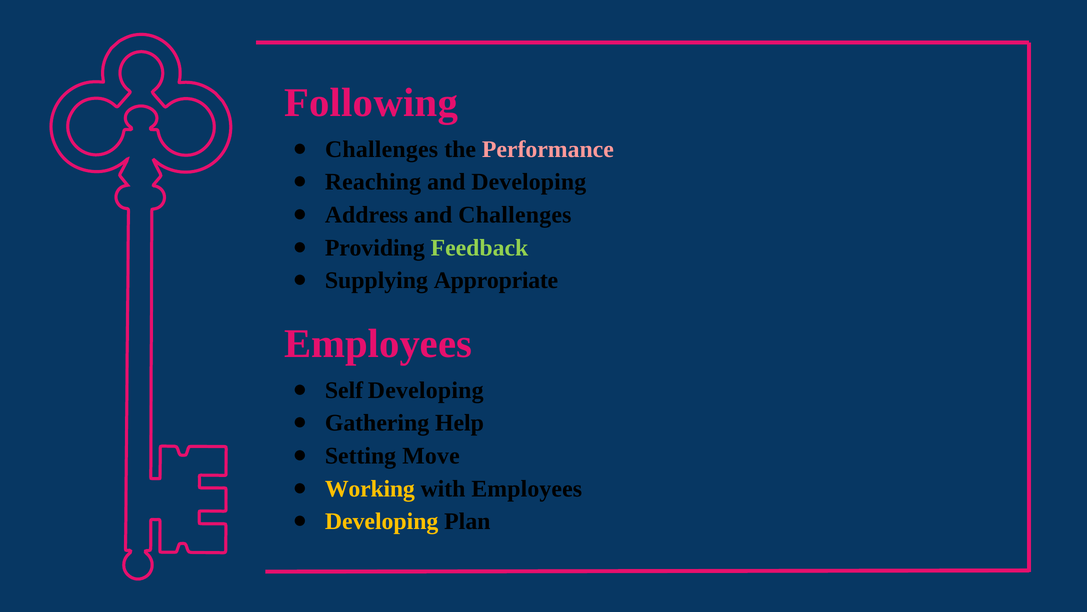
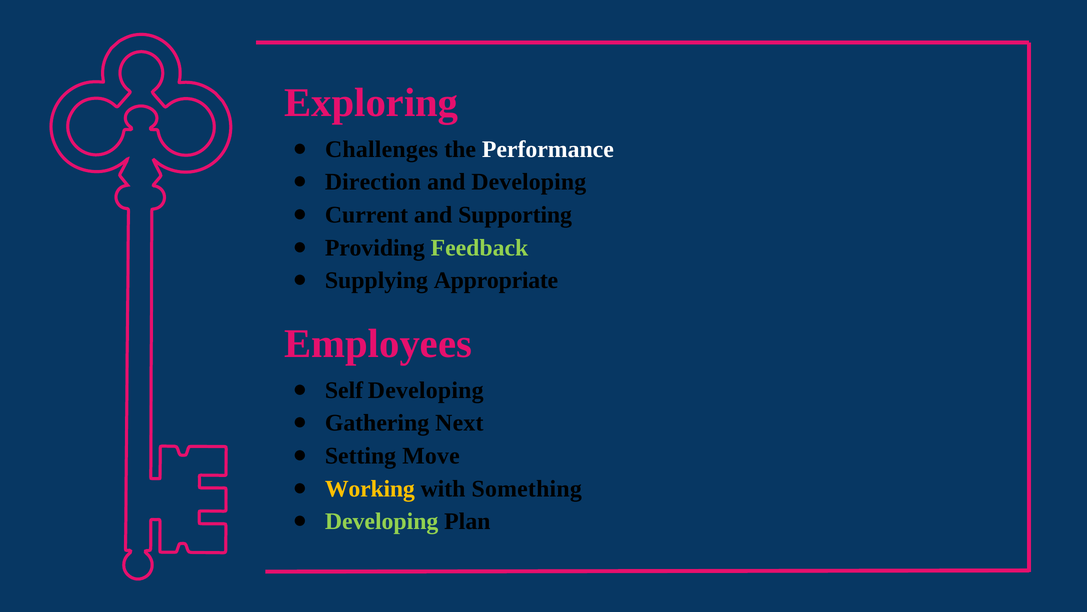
Following: Following -> Exploring
Performance colour: pink -> white
Reaching: Reaching -> Direction
Address: Address -> Current
and Challenges: Challenges -> Supporting
Help: Help -> Next
with Employees: Employees -> Something
Developing at (382, 521) colour: yellow -> light green
